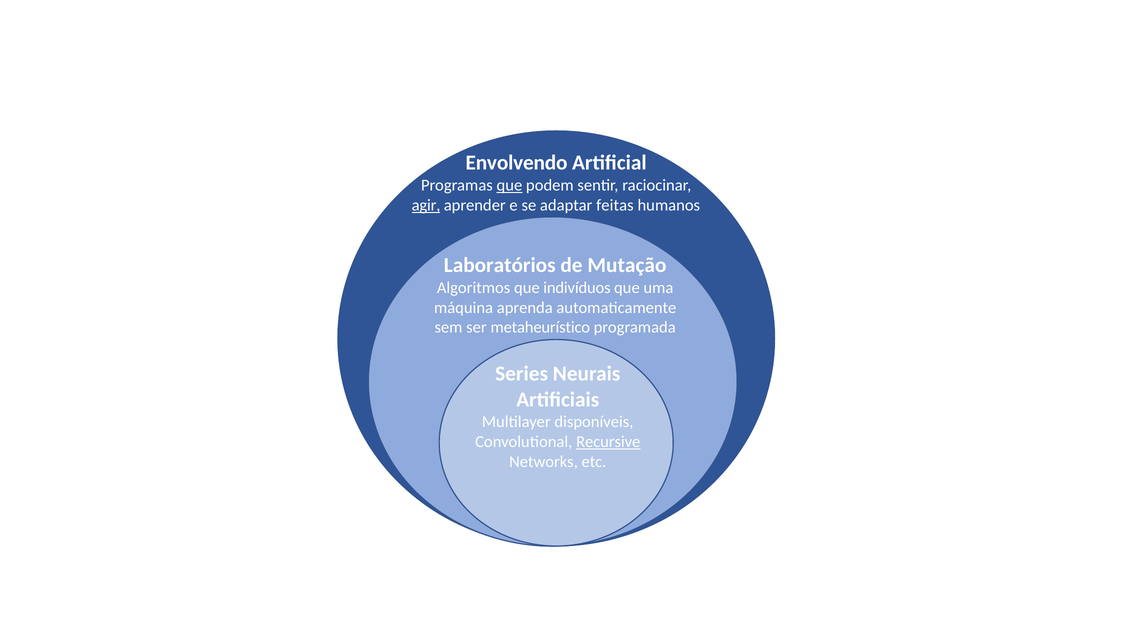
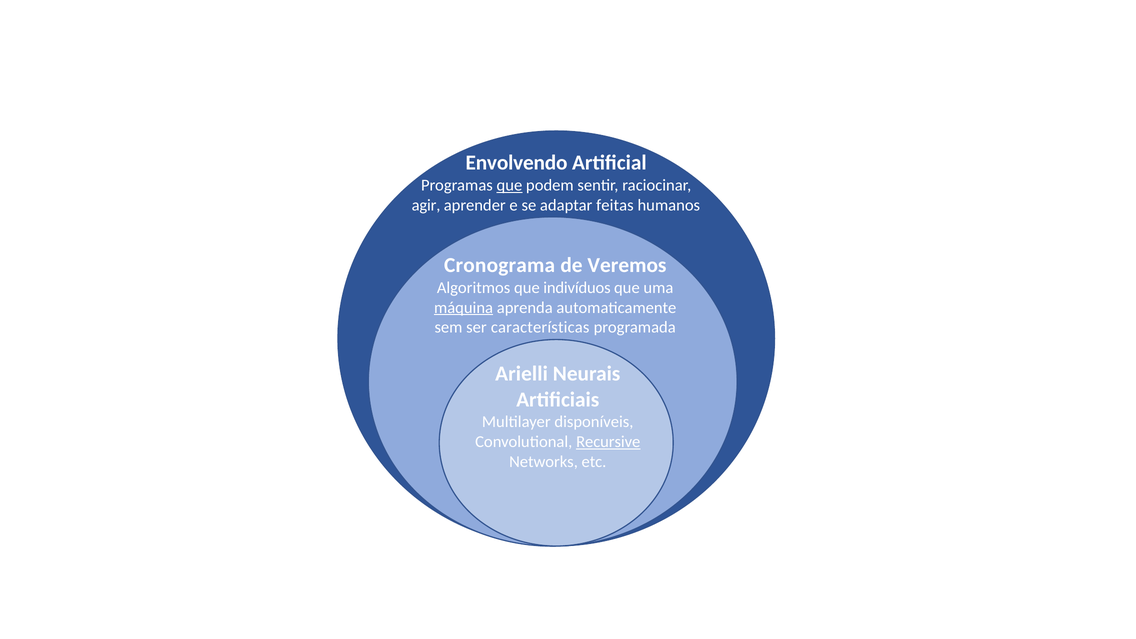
agir underline: present -> none
Laboratórios: Laboratórios -> Cronograma
Mutação: Mutação -> Veremos
máquina underline: none -> present
metaheurístico: metaheurístico -> características
Series: Series -> Arielli
